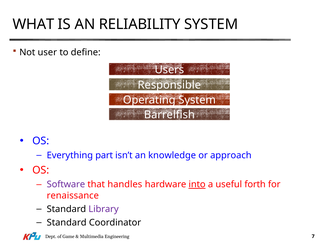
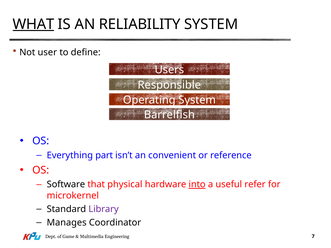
WHAT underline: none -> present
knowledge: knowledge -> convenient
approach: approach -> reference
Software colour: purple -> black
handles: handles -> physical
forth: forth -> refer
renaissance: renaissance -> microkernel
Standard at (67, 223): Standard -> Manages
